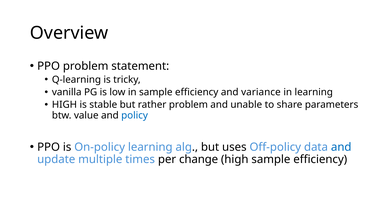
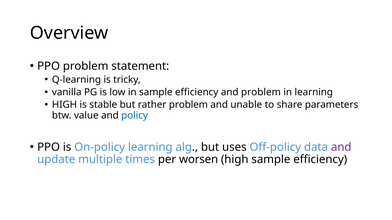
and variance: variance -> problem
and at (341, 147) colour: blue -> purple
change: change -> worsen
